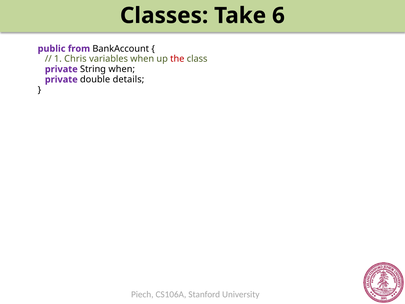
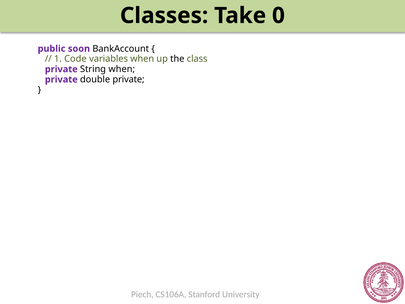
6: 6 -> 0
from: from -> soon
Chris: Chris -> Code
the colour: red -> black
double details: details -> private
